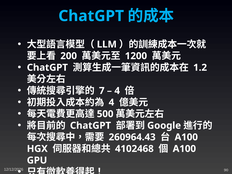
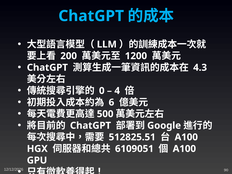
1.2: 1.2 -> 4.3
7: 7 -> 0
4 at (111, 102): 4 -> 6
260964.43: 260964.43 -> 512825.51
4102468: 4102468 -> 6109051
